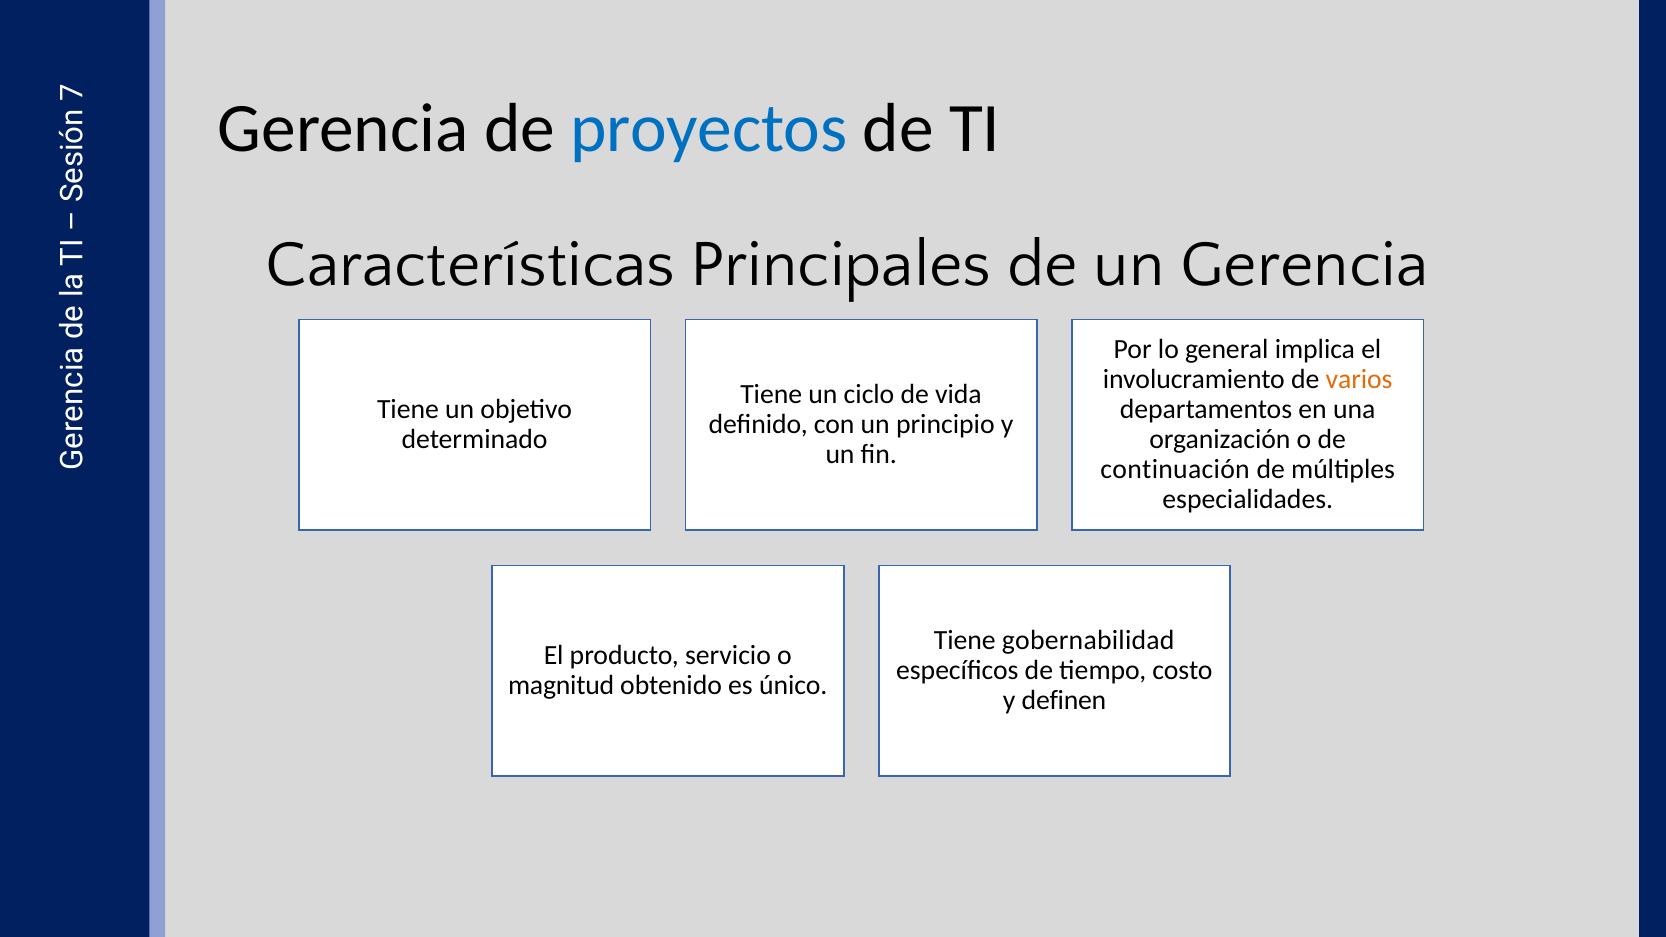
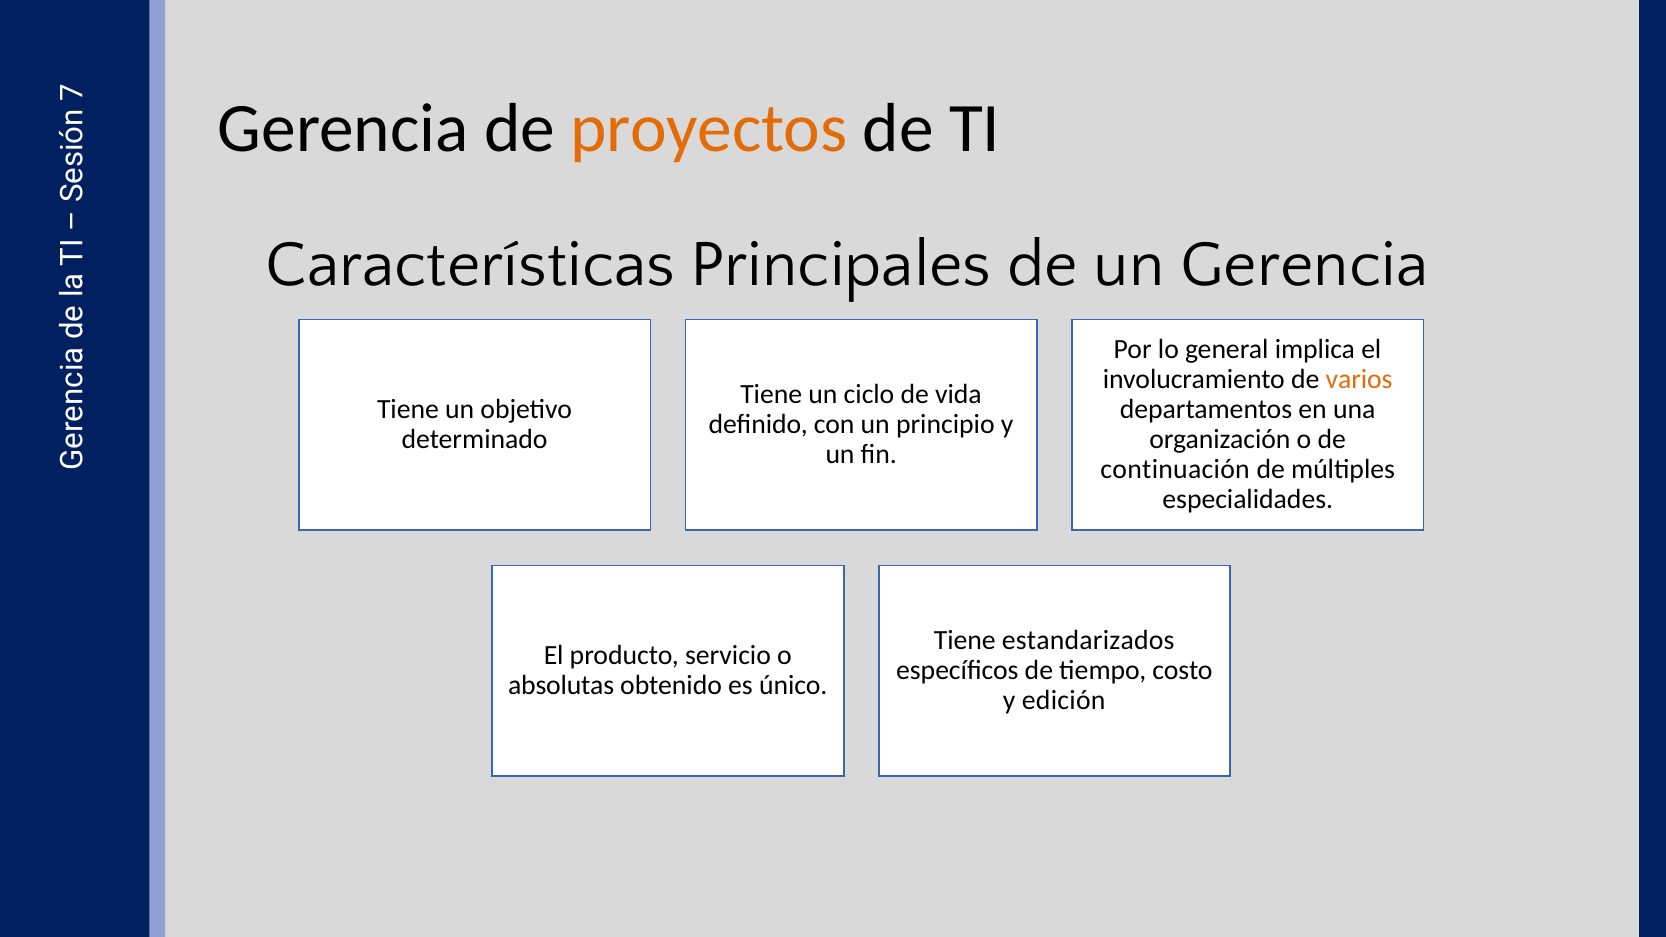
proyectos colour: blue -> orange
gobernabilidad: gobernabilidad -> estandarizados
magnitud: magnitud -> absolutas
definen: definen -> edición
